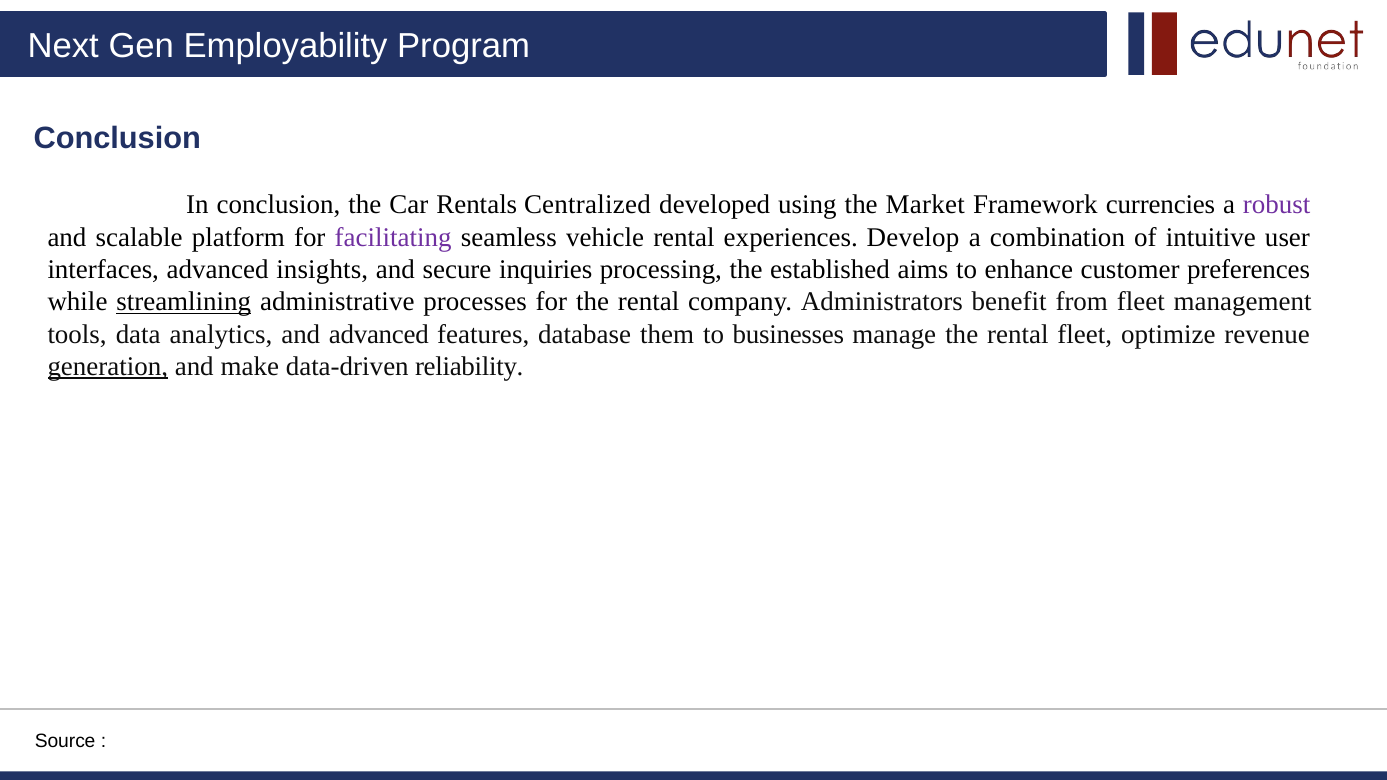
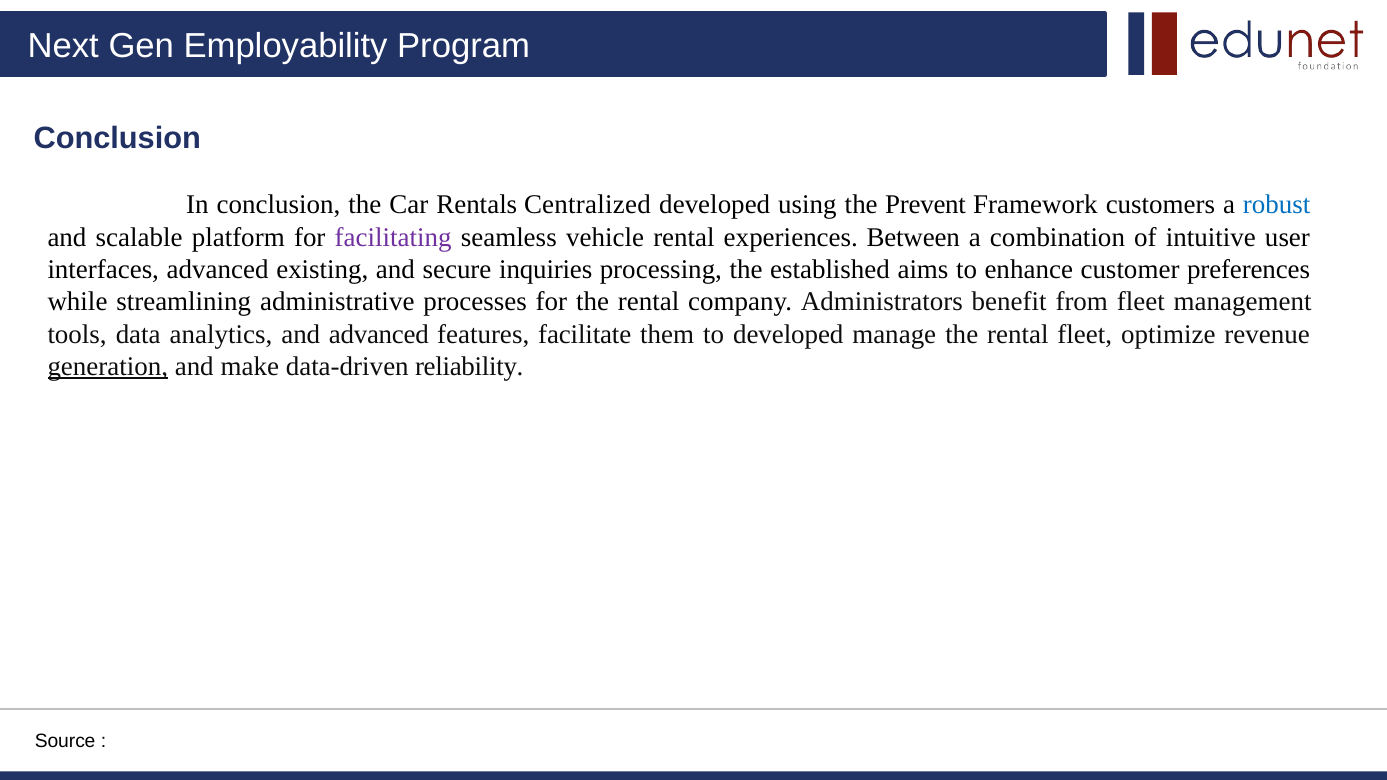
Market: Market -> Prevent
currencies: currencies -> customers
robust colour: purple -> blue
Develop: Develop -> Between
insights: insights -> existing
streamlining underline: present -> none
database: database -> facilitate
to businesses: businesses -> developed
